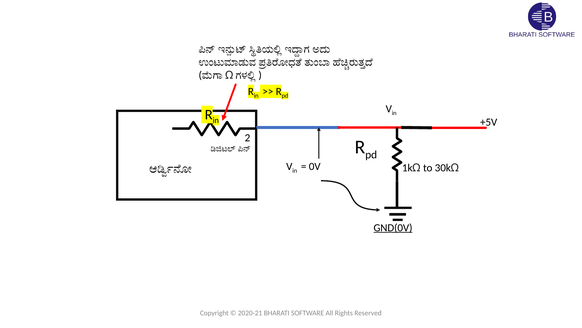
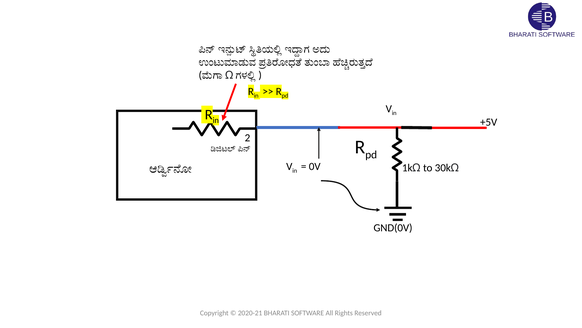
GND(0V underline: present -> none
